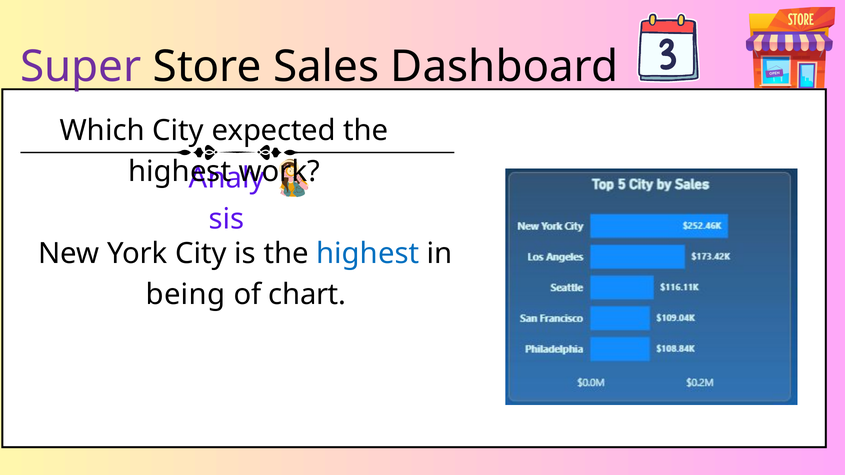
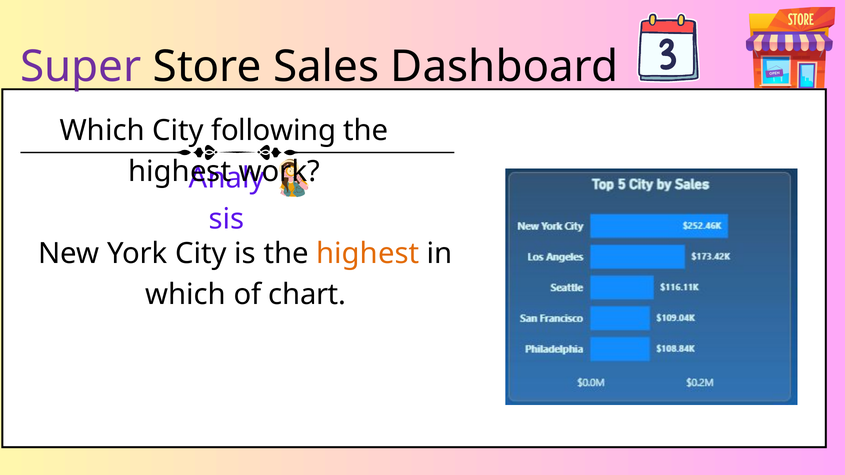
expected: expected -> following
highest at (368, 254) colour: blue -> orange
being at (186, 295): being -> which
